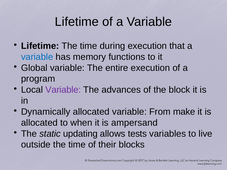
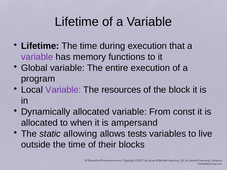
variable at (37, 57) colour: blue -> purple
advances: advances -> resources
make: make -> const
updating: updating -> allowing
